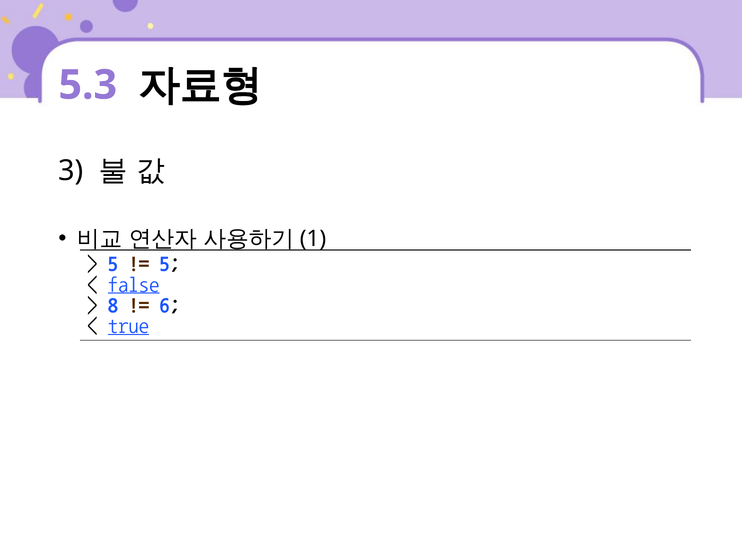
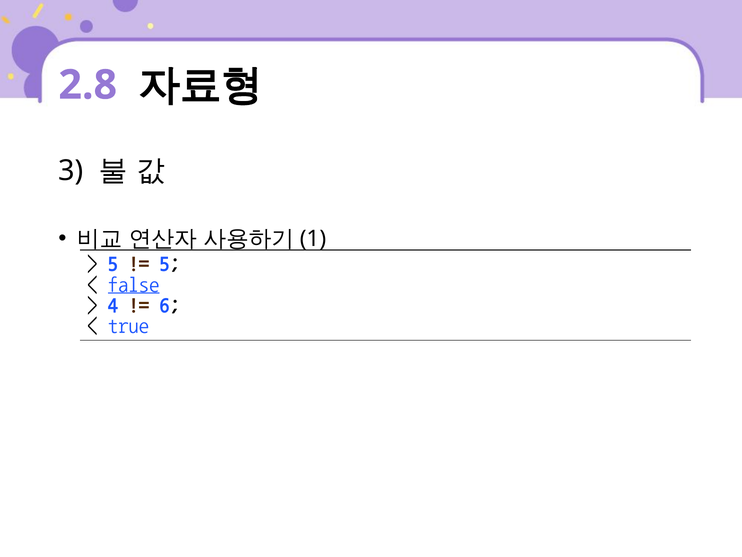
5.3: 5.3 -> 2.8
8: 8 -> 4
true underline: present -> none
